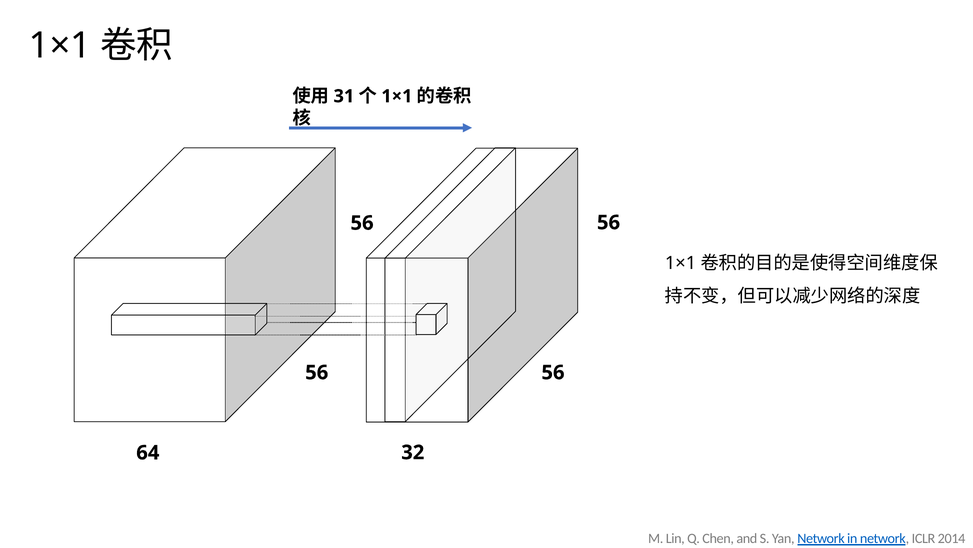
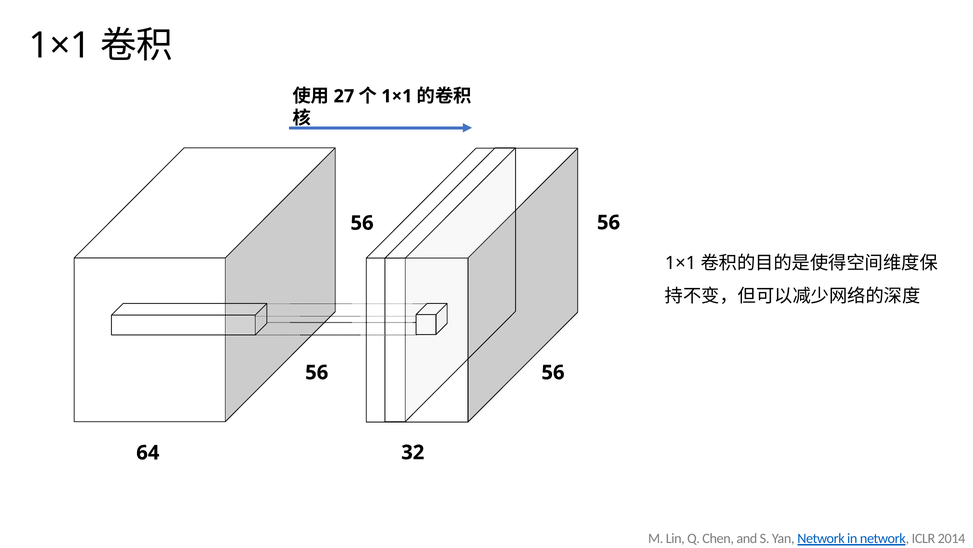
31: 31 -> 27
